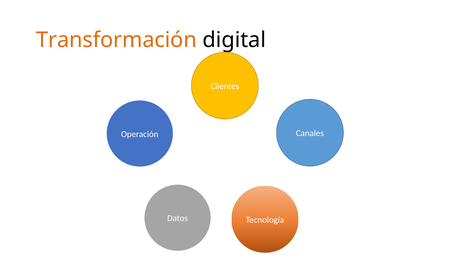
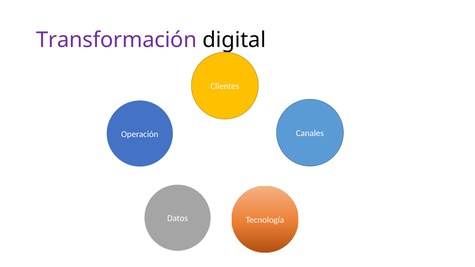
Transformación colour: orange -> purple
